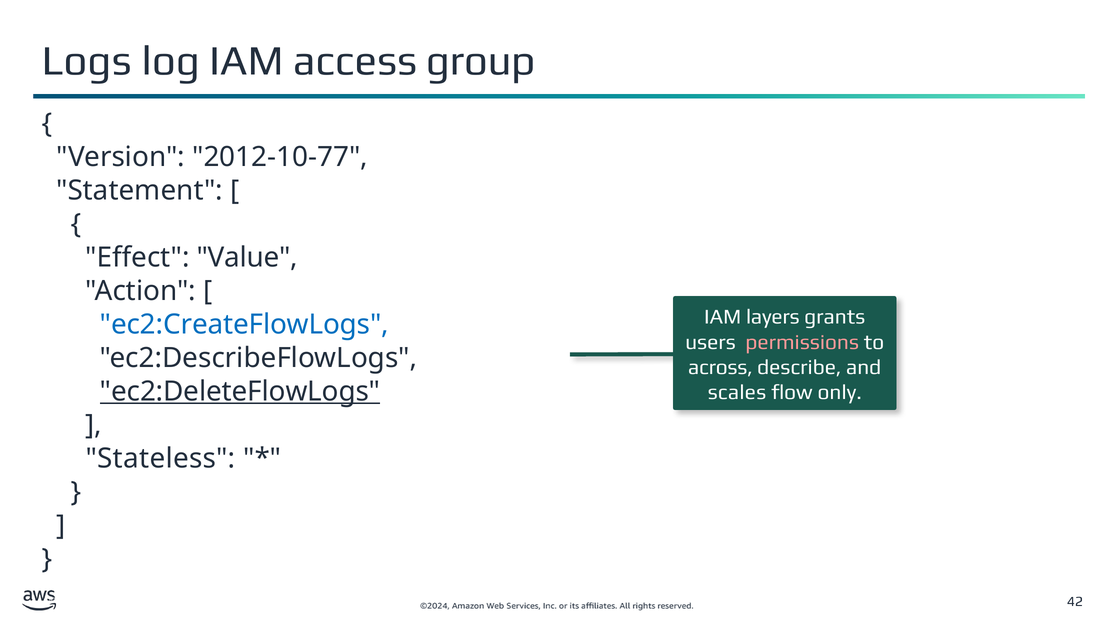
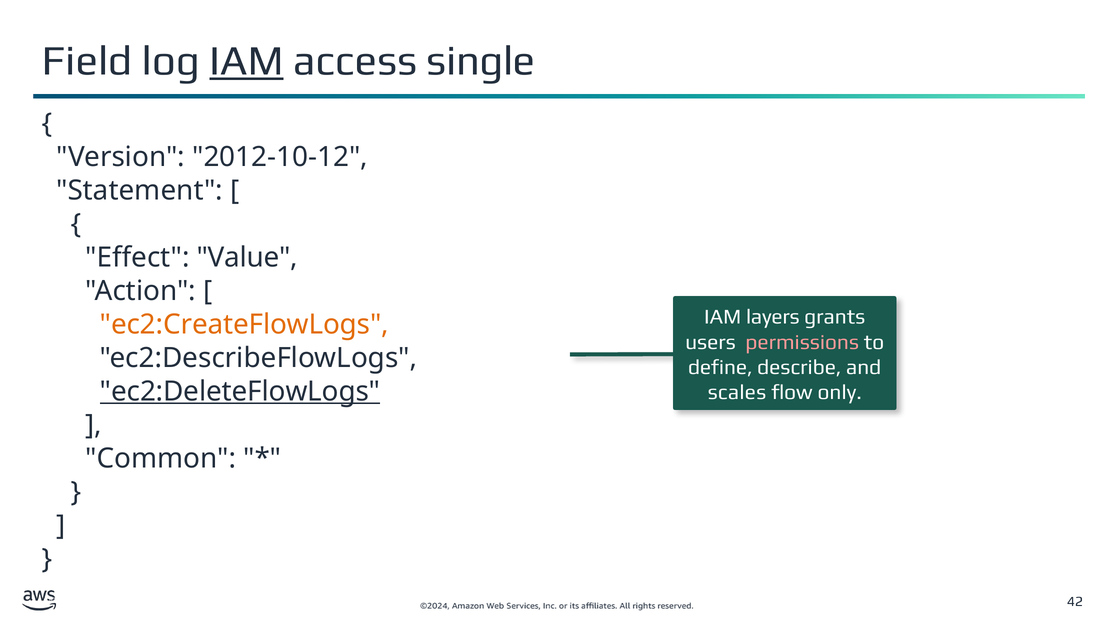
Logs: Logs -> Field
IAM at (247, 61) underline: none -> present
group: group -> single
2012-10-77: 2012-10-77 -> 2012-10-12
ec2:CreateFlowLogs colour: blue -> orange
across: across -> define
Stateless: Stateless -> Common
